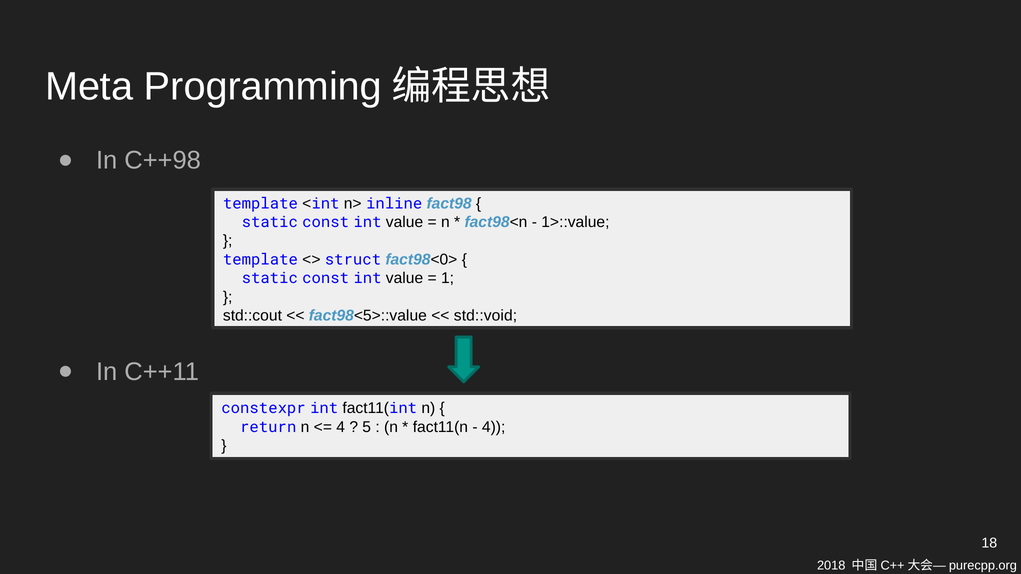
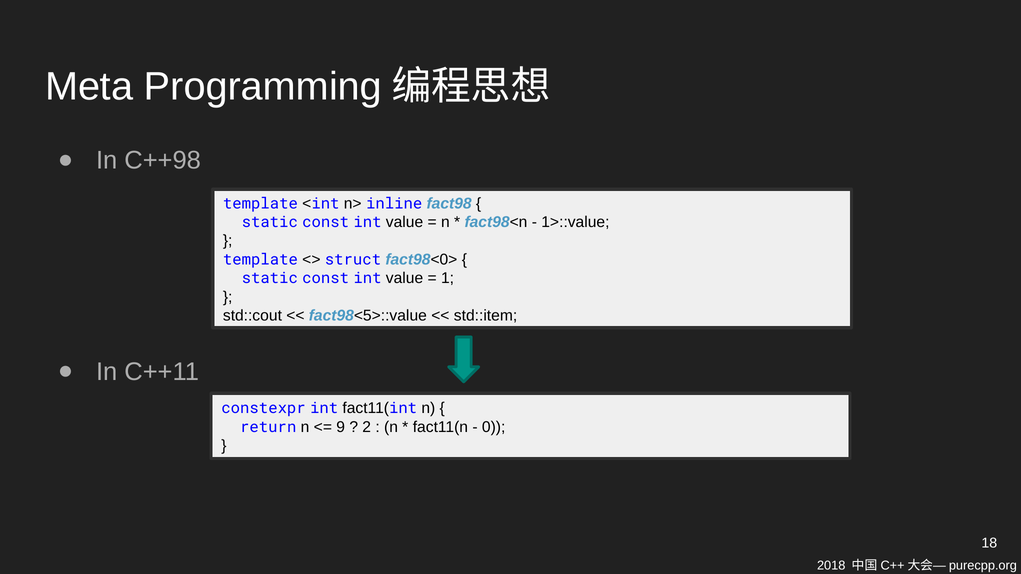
std::void: std::void -> std::item
4 at (341, 427): 4 -> 9
5: 5 -> 2
4 at (494, 427): 4 -> 0
